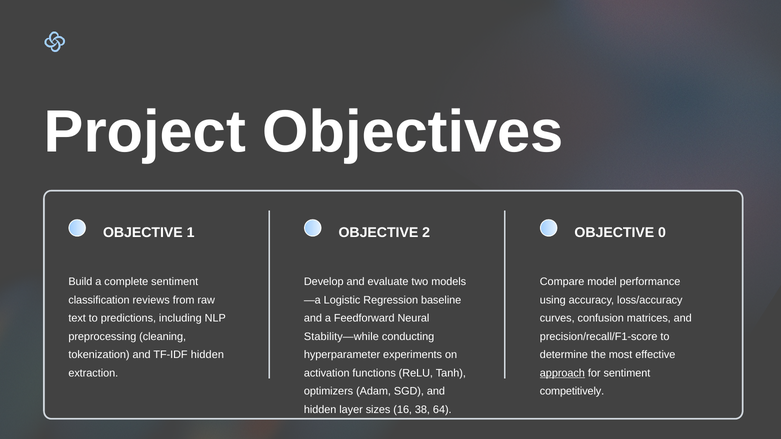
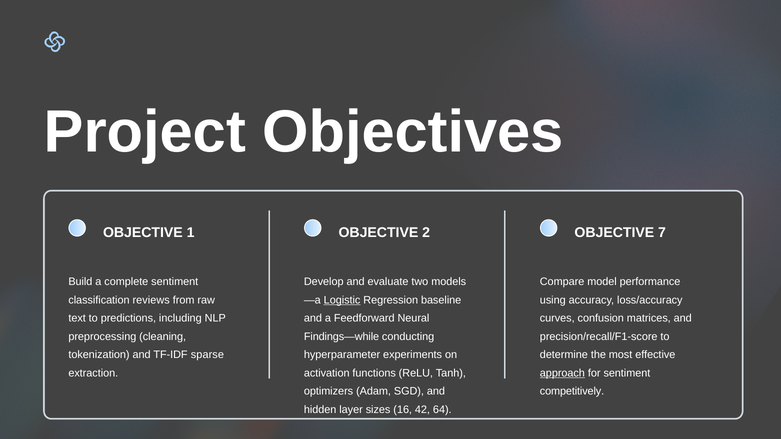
0: 0 -> 7
Logistic underline: none -> present
Stability—while: Stability—while -> Findings—while
TF-IDF hidden: hidden -> sparse
38: 38 -> 42
